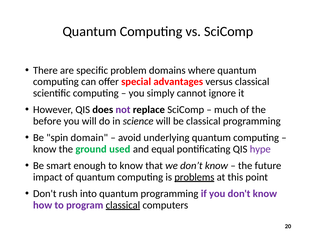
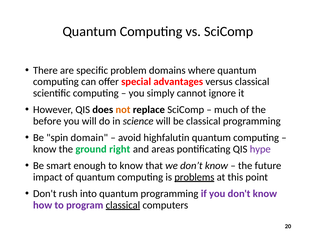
not colour: purple -> orange
underlying: underlying -> highfalutin
used: used -> right
equal: equal -> areas
